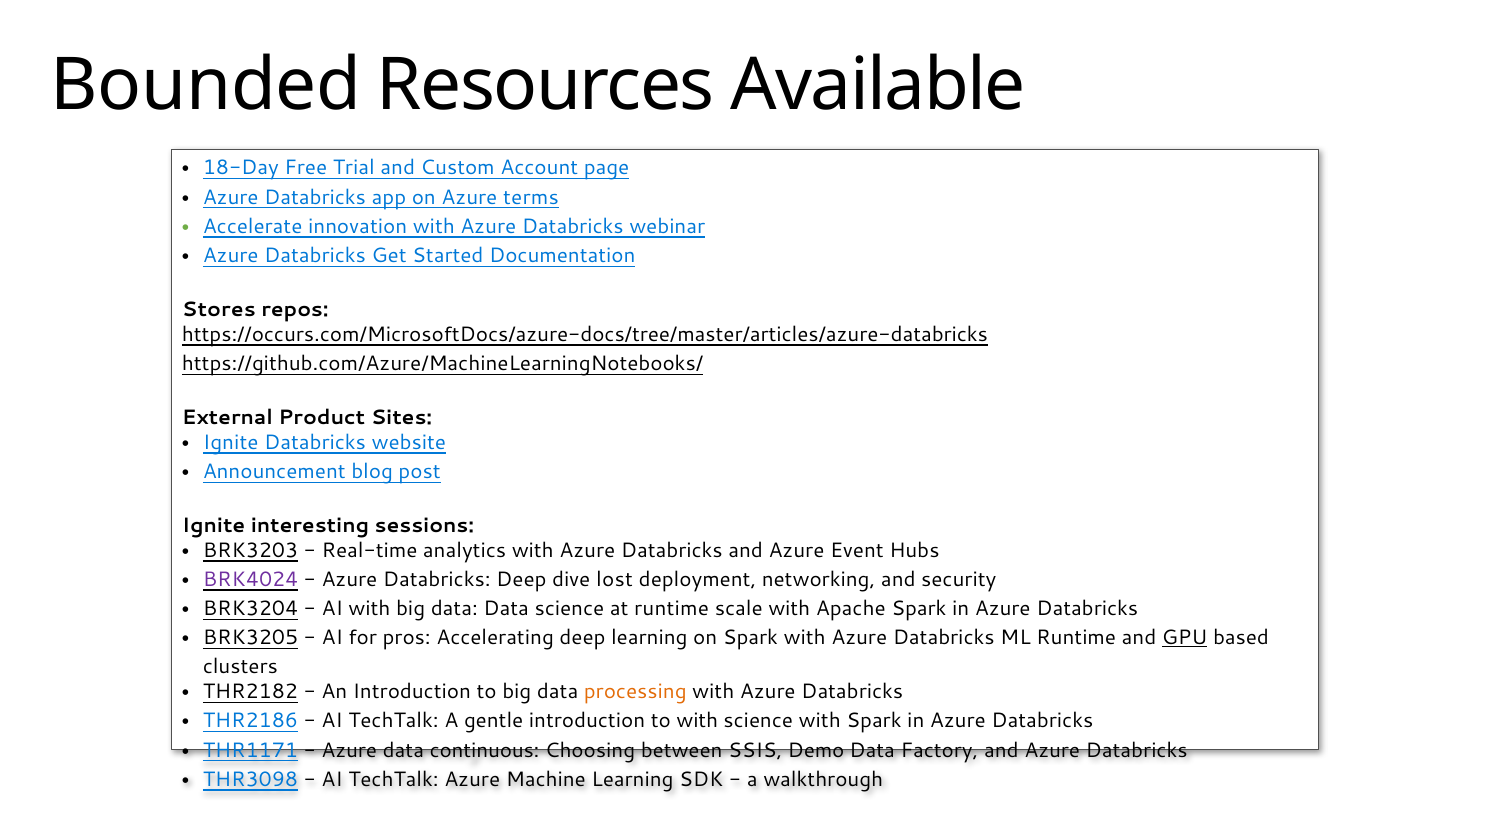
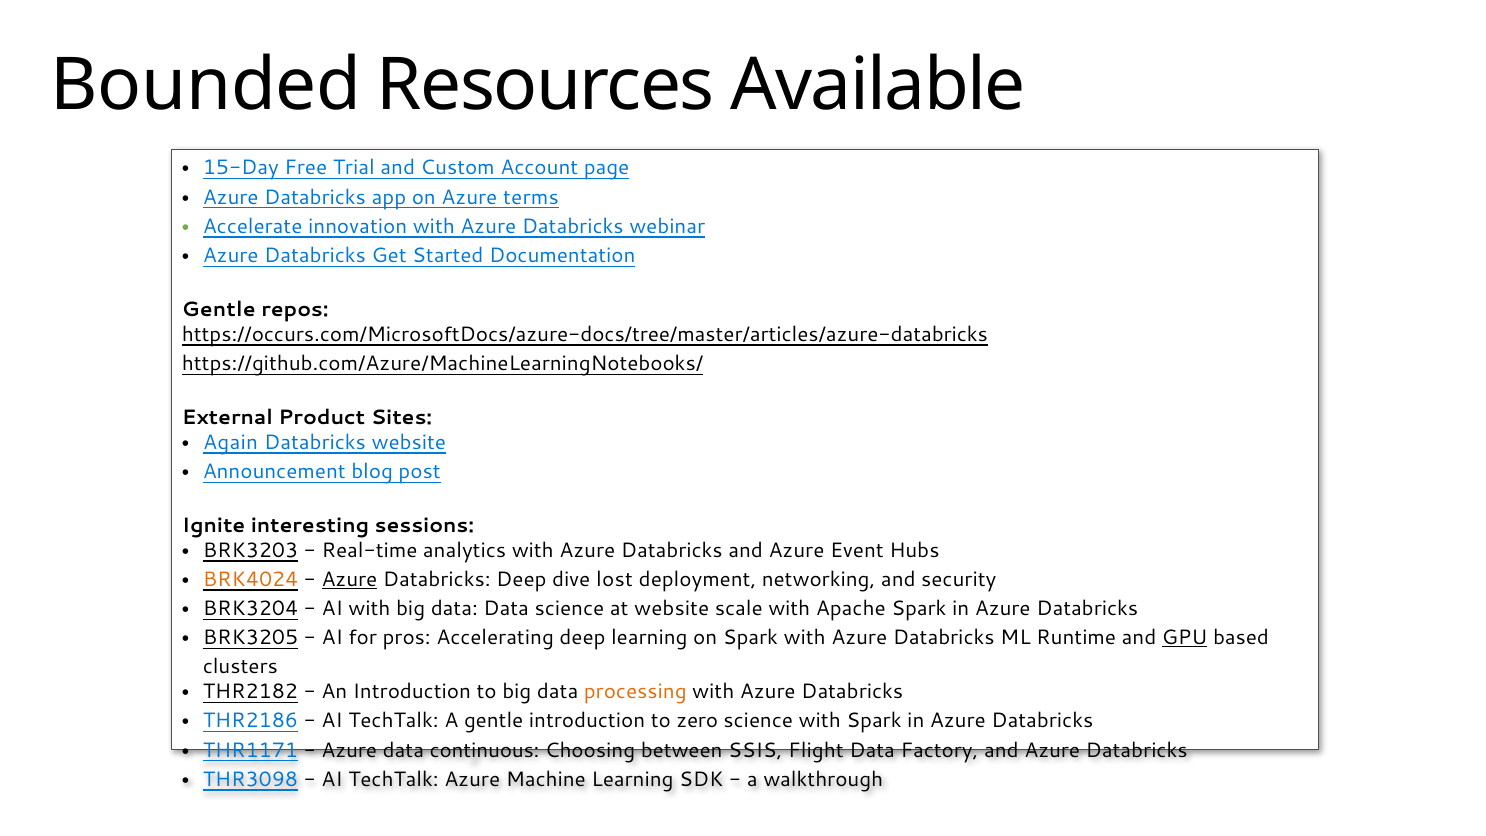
18-Day: 18-Day -> 15-Day
Stores at (219, 310): Stores -> Gentle
Ignite at (231, 442): Ignite -> Again
BRK4024 colour: purple -> orange
Azure at (349, 579) underline: none -> present
at runtime: runtime -> website
to with: with -> zero
Demo: Demo -> Flight
